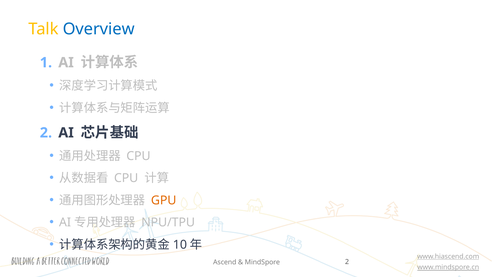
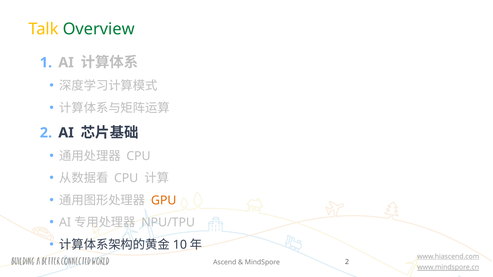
Overview colour: blue -> green
